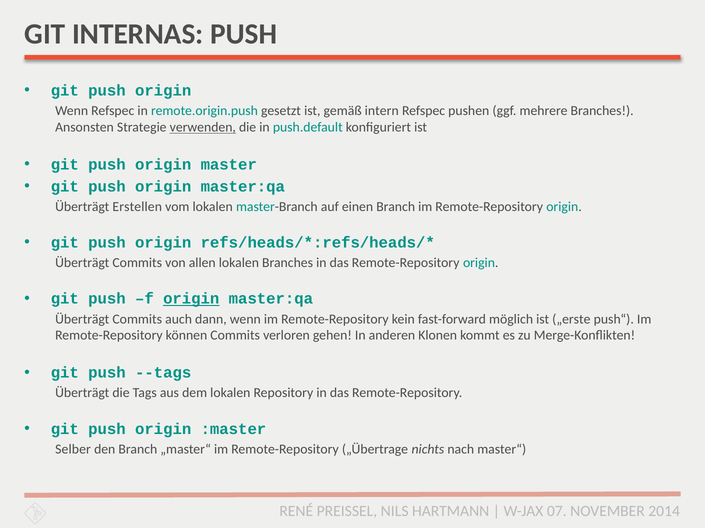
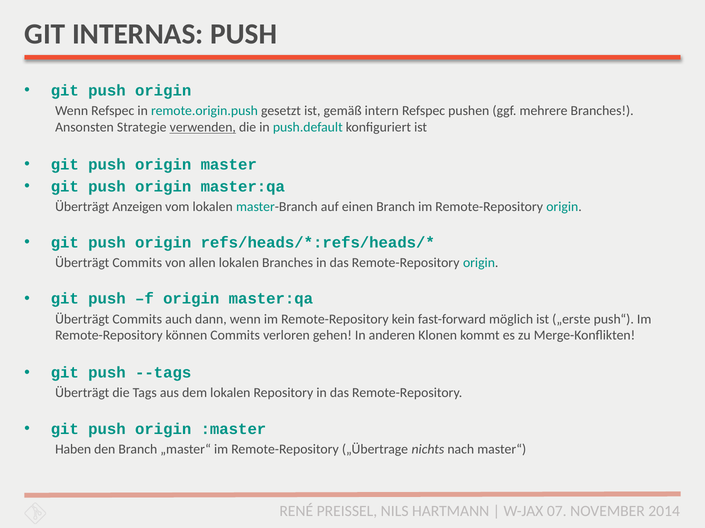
Erstellen: Erstellen -> Anzeigen
origin at (191, 299) underline: present -> none
Selber: Selber -> Haben
